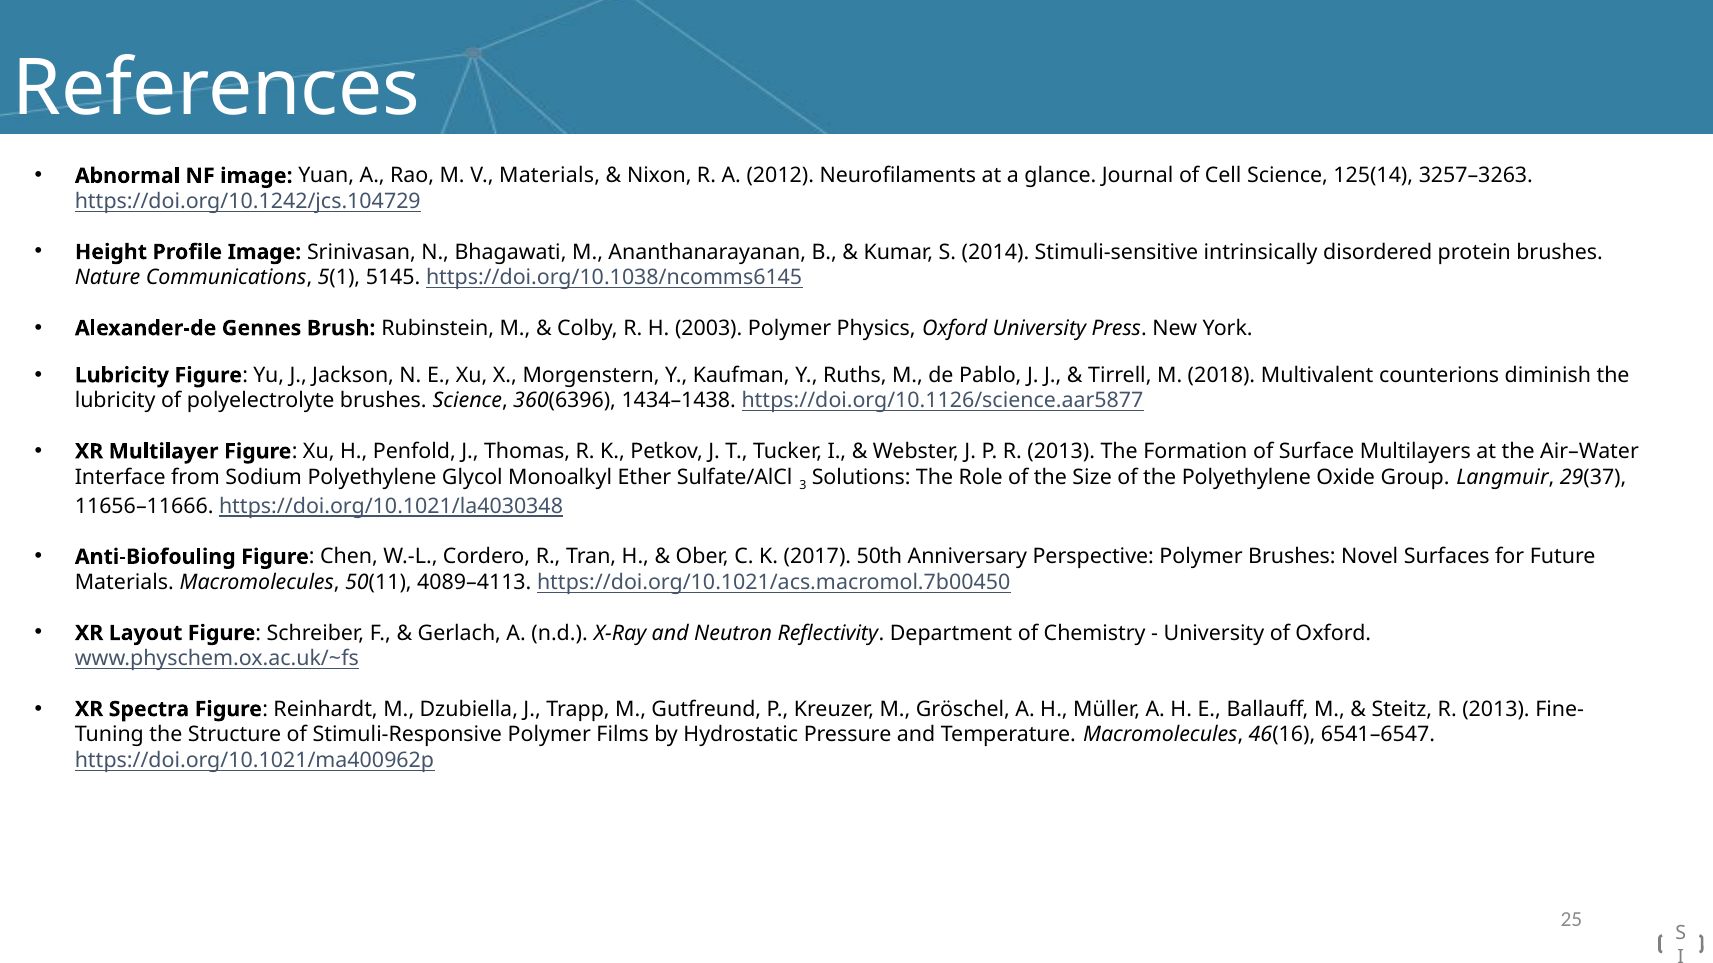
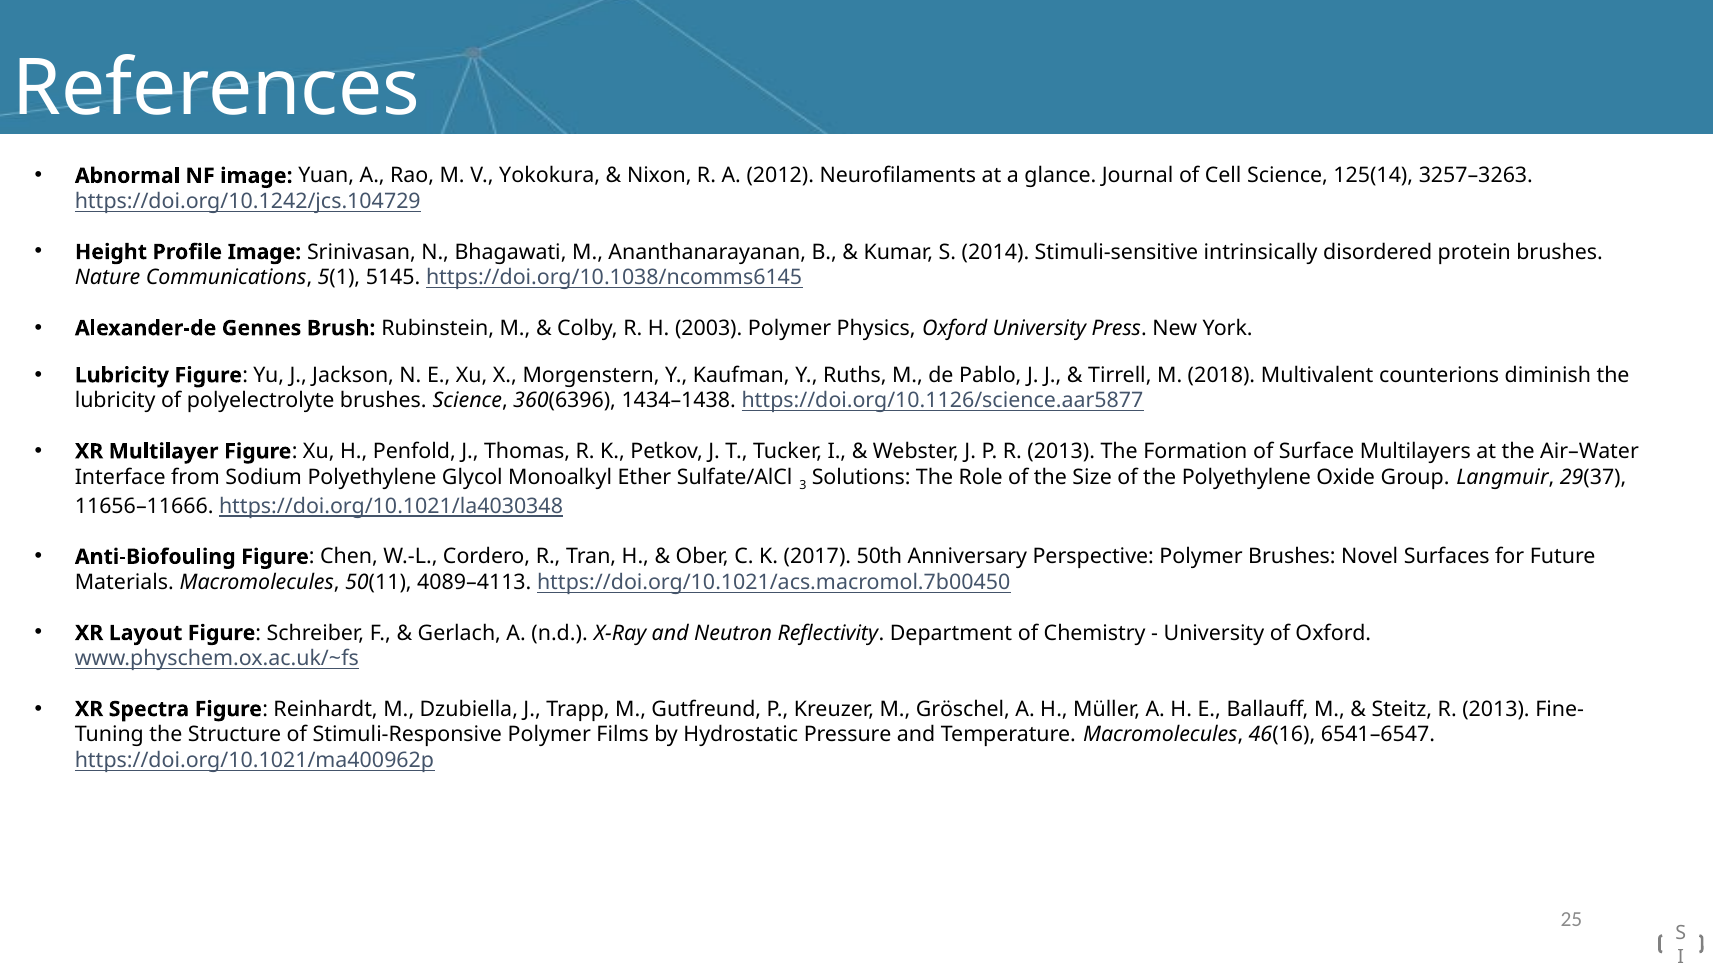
V Materials: Materials -> Yokokura
